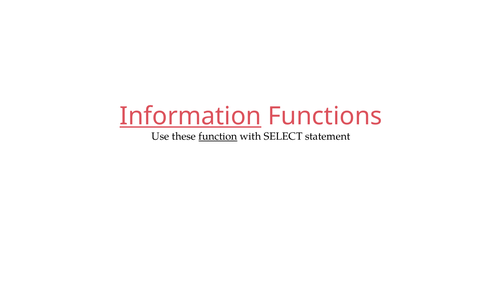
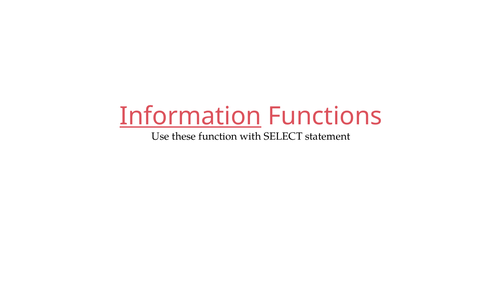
function underline: present -> none
